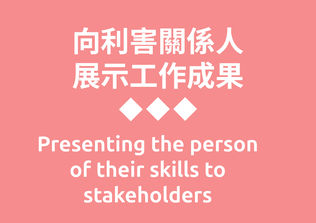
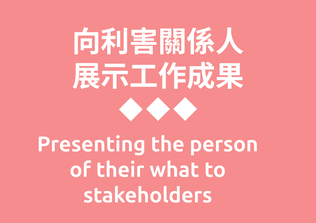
skills: skills -> what
